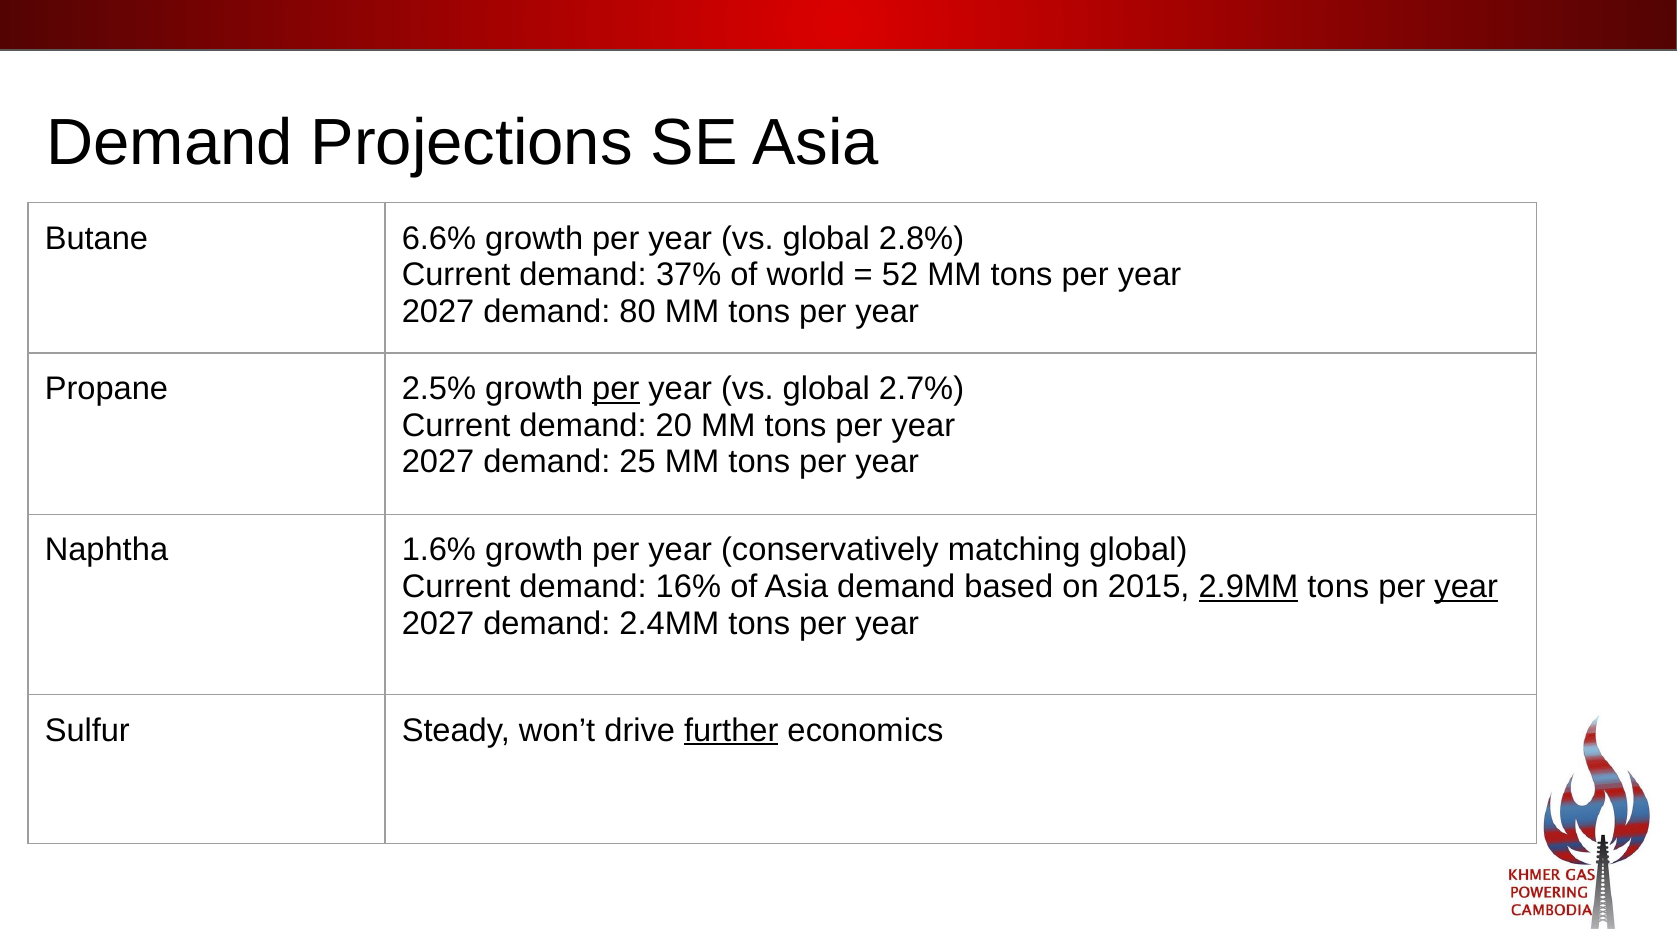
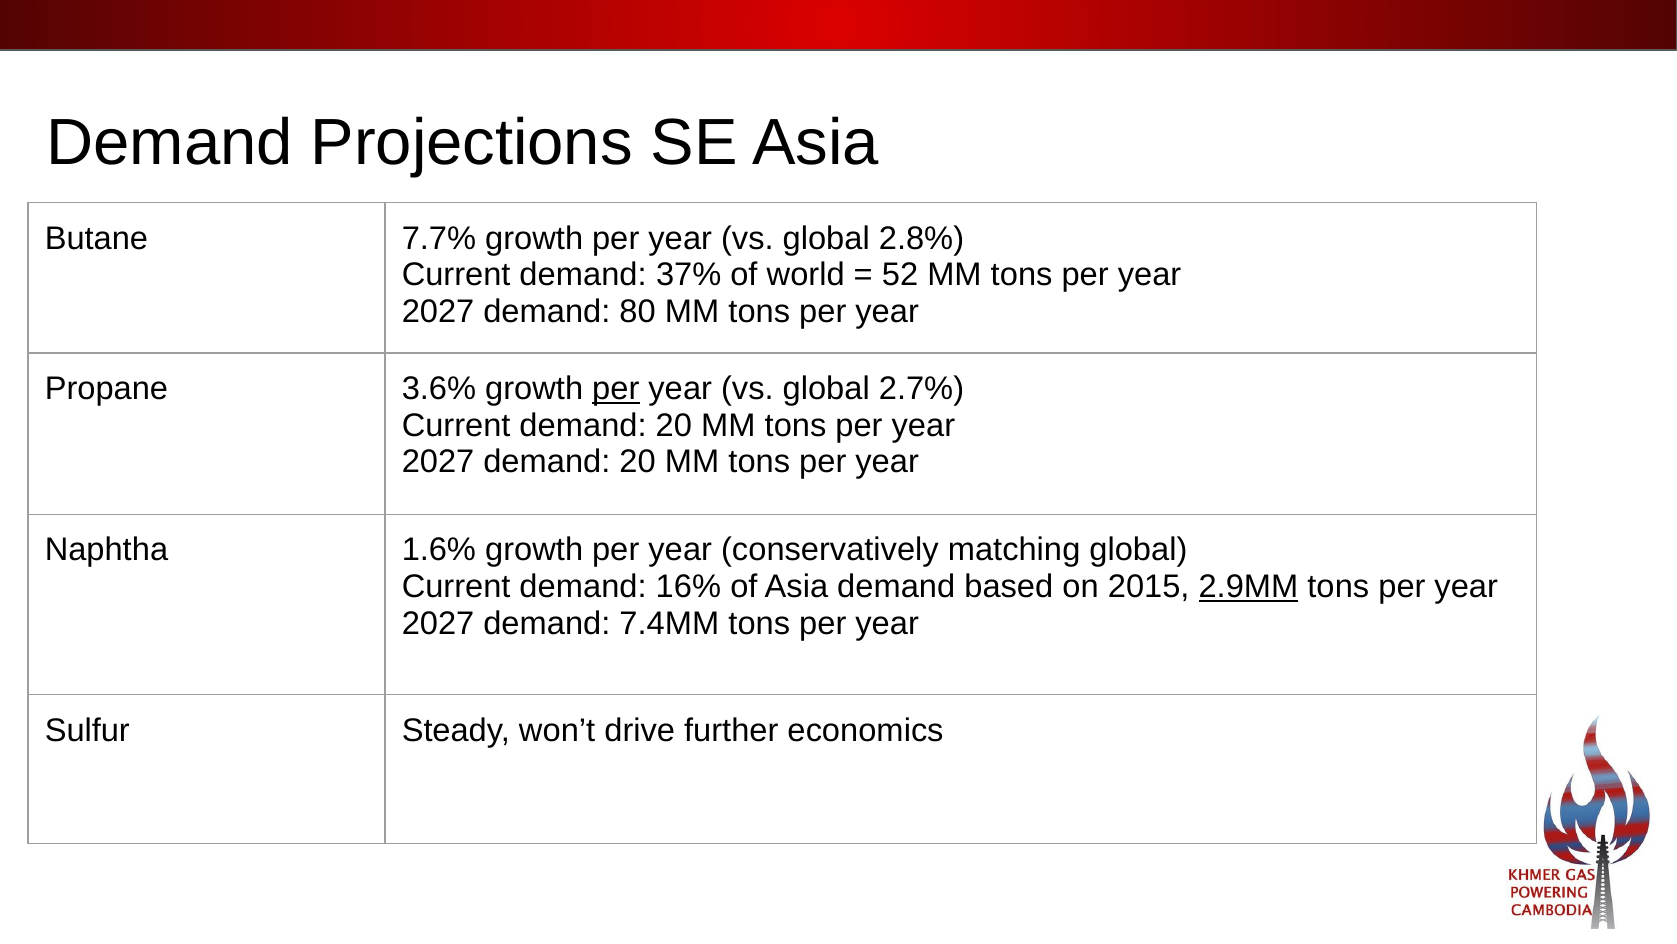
6.6%: 6.6% -> 7.7%
2.5%: 2.5% -> 3.6%
2027 demand 25: 25 -> 20
year at (1466, 586) underline: present -> none
2.4MM: 2.4MM -> 7.4MM
further underline: present -> none
